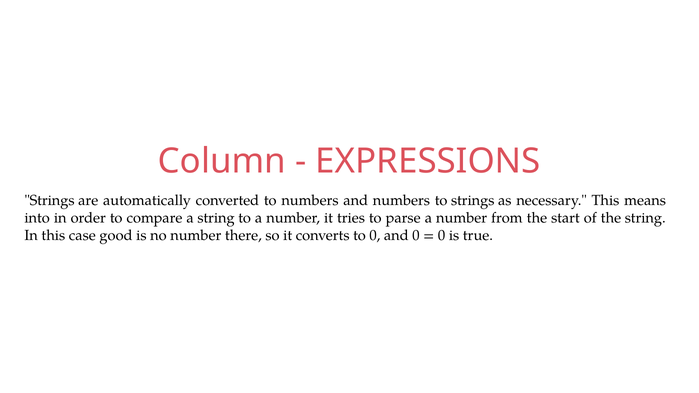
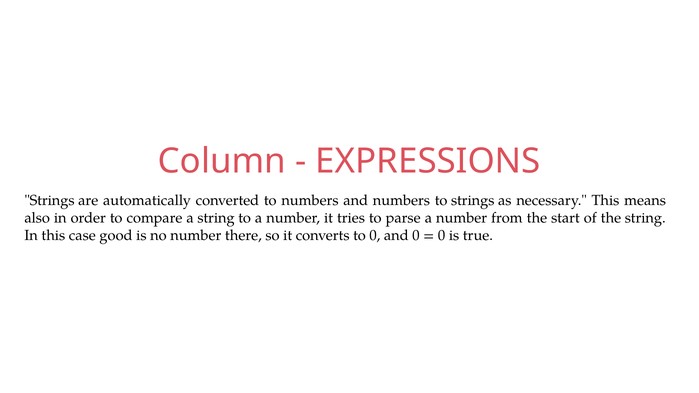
into: into -> also
